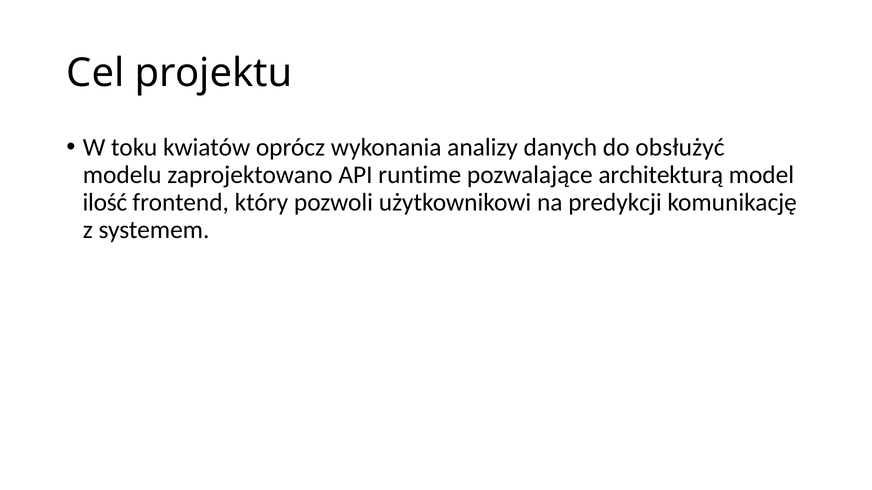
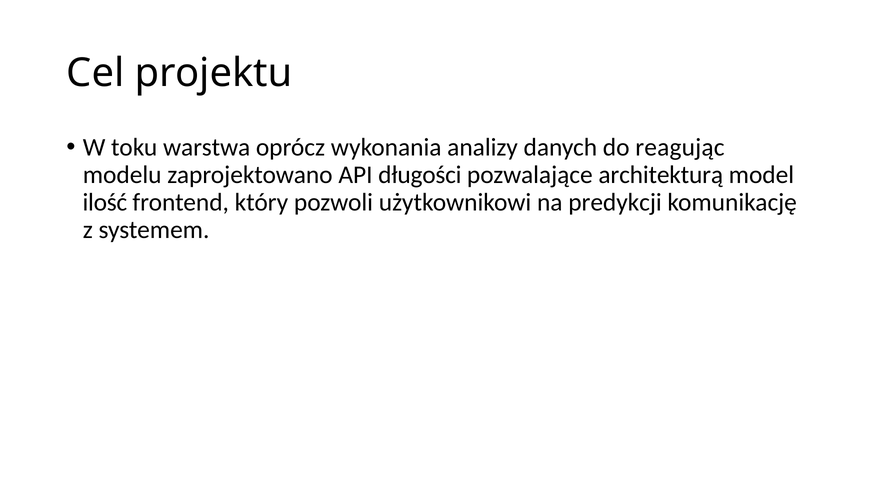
kwiatów: kwiatów -> warstwa
obsłużyć: obsłużyć -> reagując
runtime: runtime -> długości
